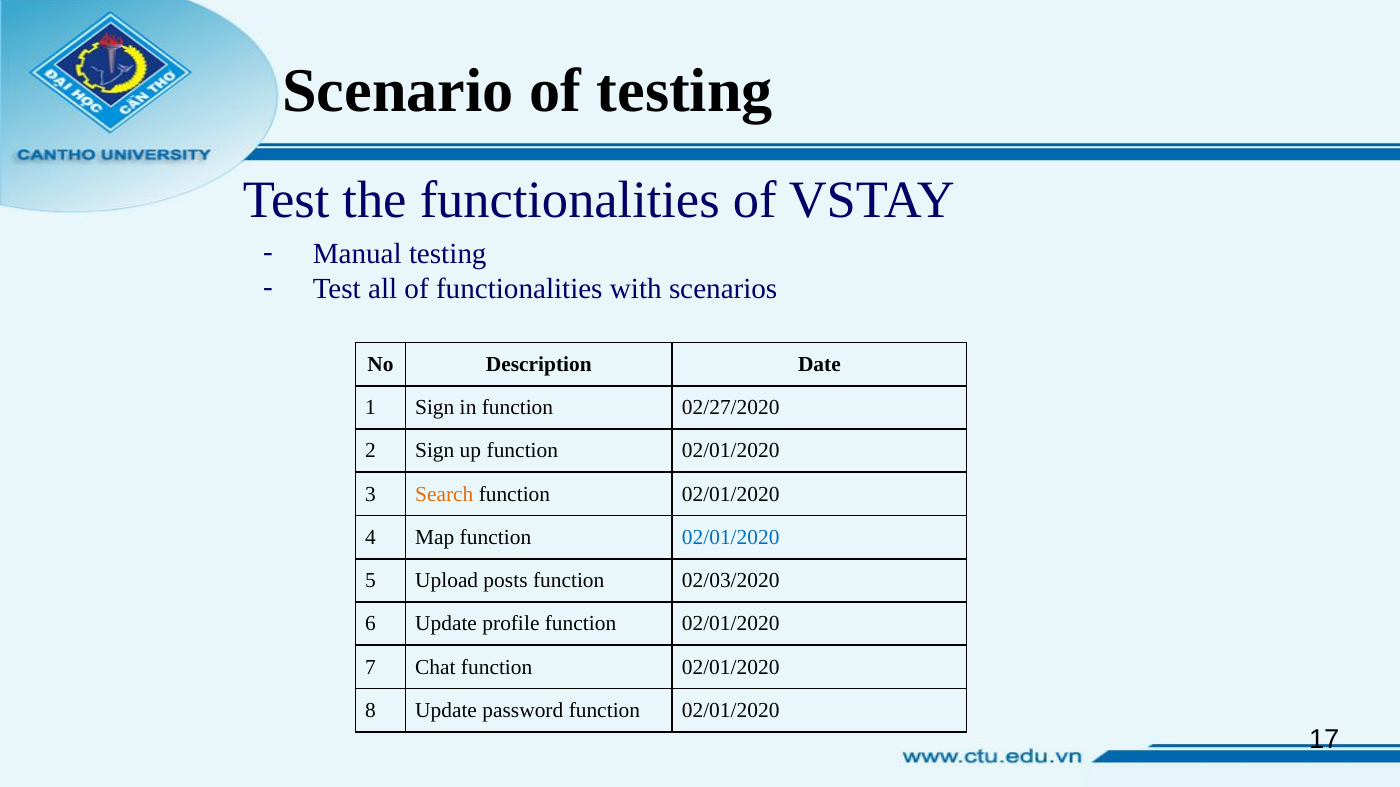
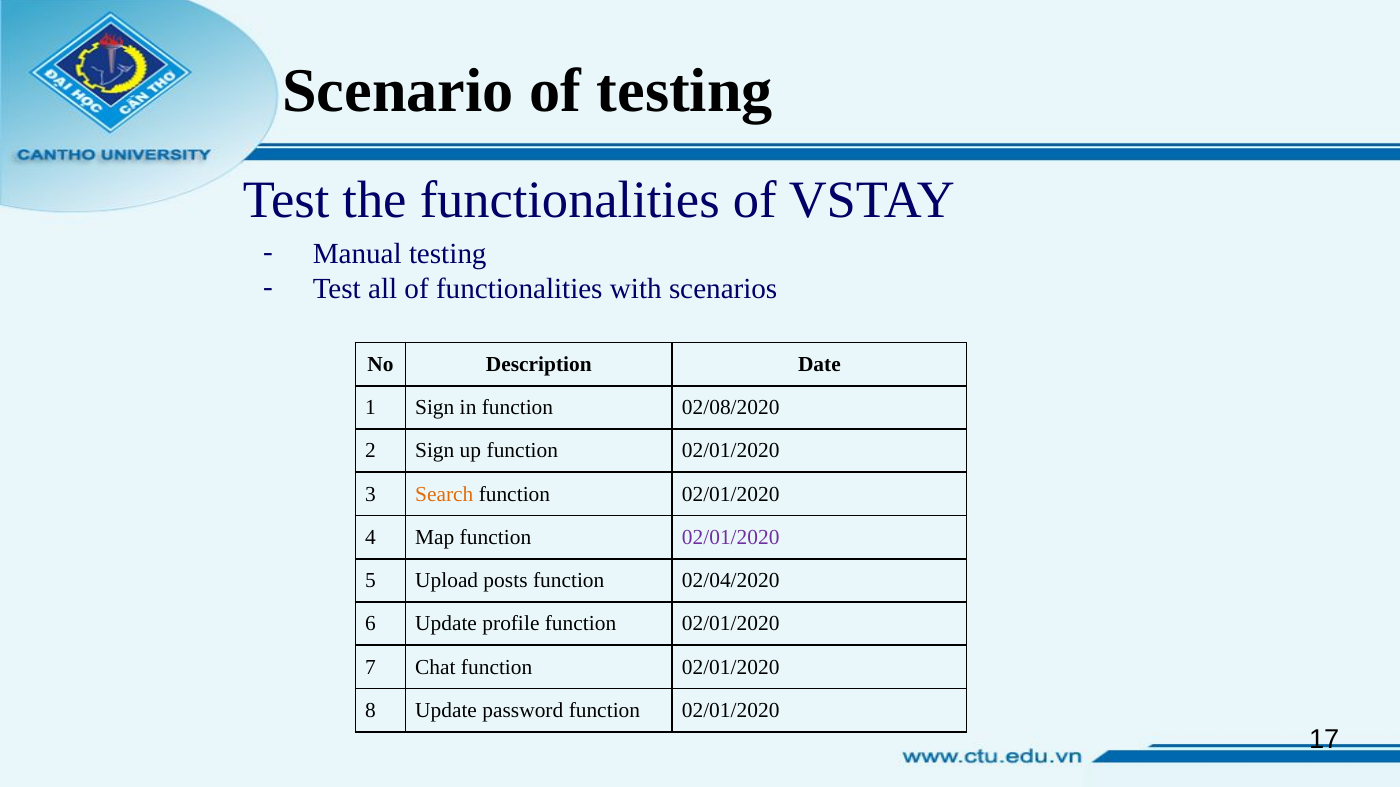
02/27/2020: 02/27/2020 -> 02/08/2020
02/01/2020 at (731, 538) colour: blue -> purple
02/03/2020: 02/03/2020 -> 02/04/2020
